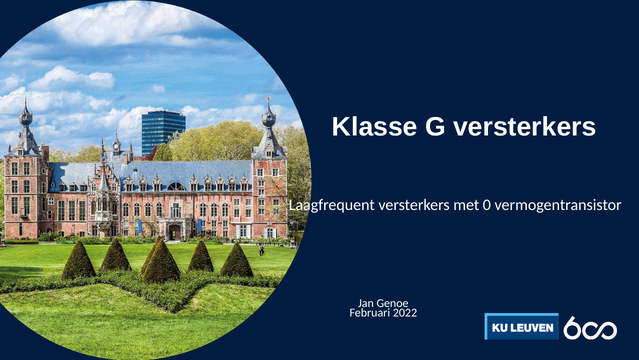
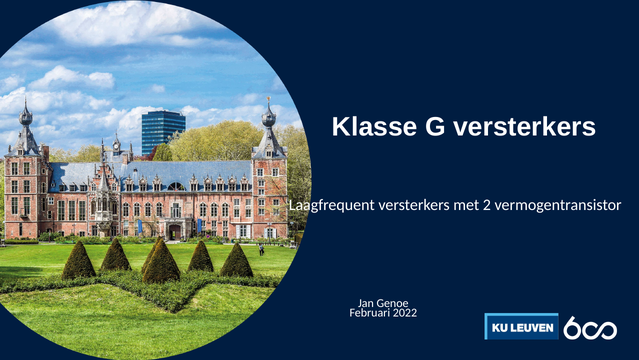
0: 0 -> 2
